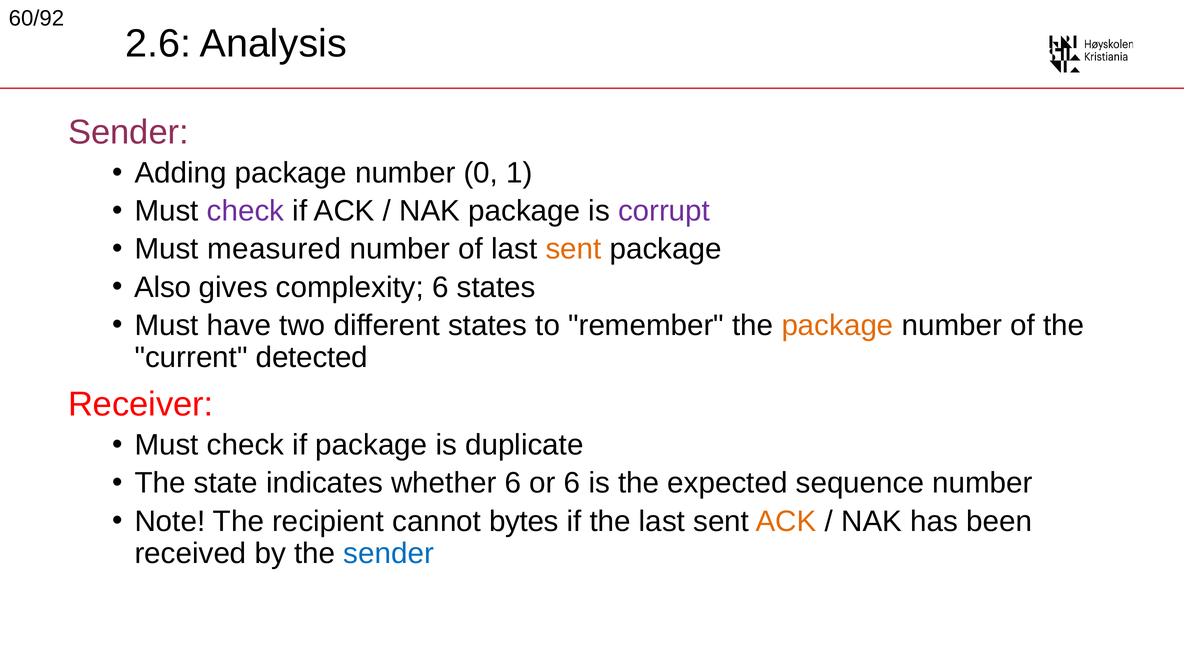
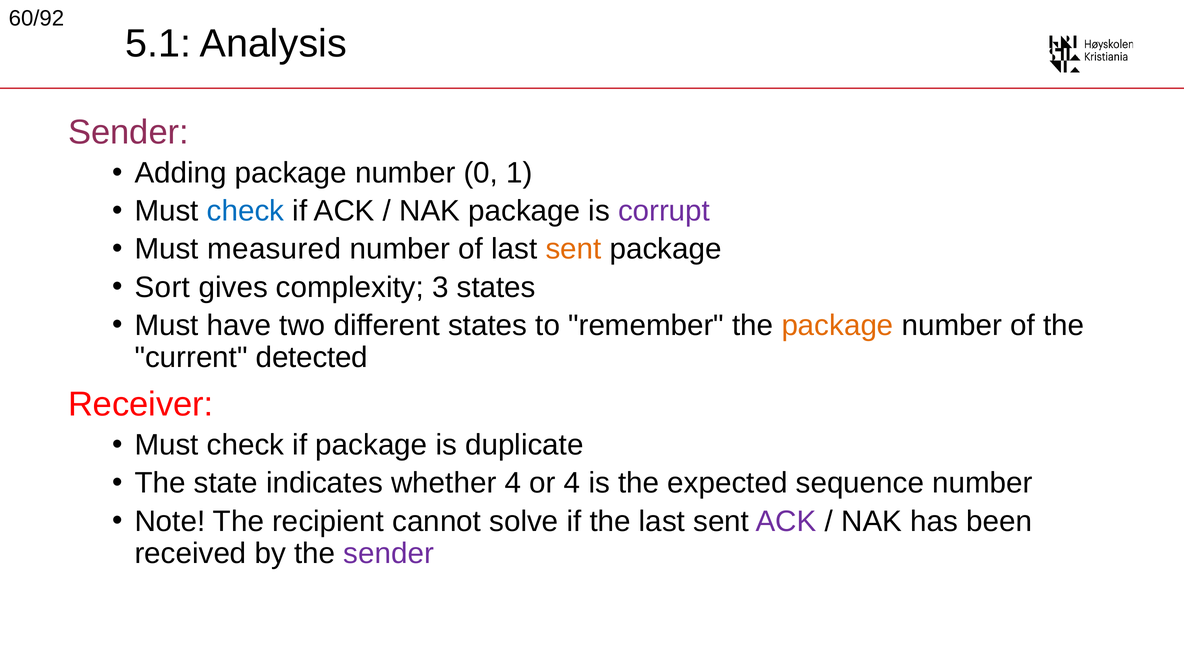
2.6: 2.6 -> 5.1
check at (246, 211) colour: purple -> blue
Also: Also -> Sort
complexity 6: 6 -> 3
whether 6: 6 -> 4
or 6: 6 -> 4
bytes: bytes -> solve
ACK at (786, 521) colour: orange -> purple
sender at (389, 553) colour: blue -> purple
